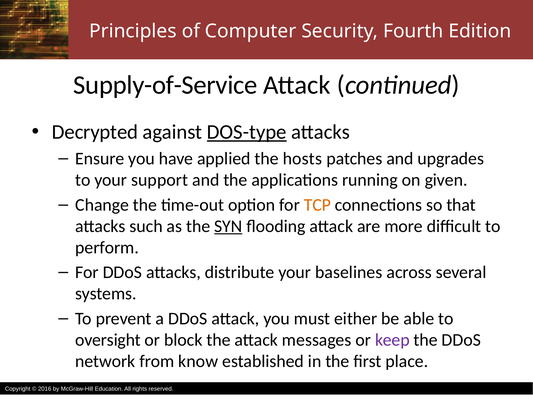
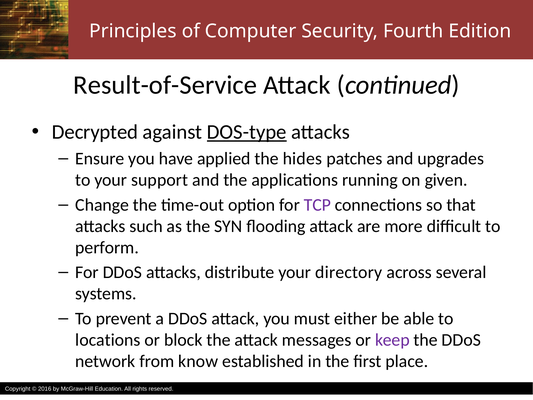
Supply-of-Service: Supply-of-Service -> Result-of-Service
hosts: hosts -> hides
TCP colour: orange -> purple
SYN underline: present -> none
baselines: baselines -> directory
oversight: oversight -> locations
